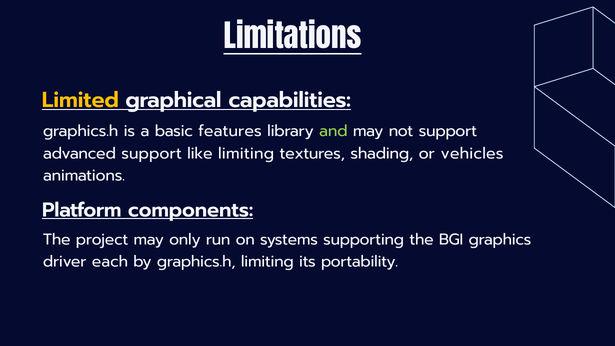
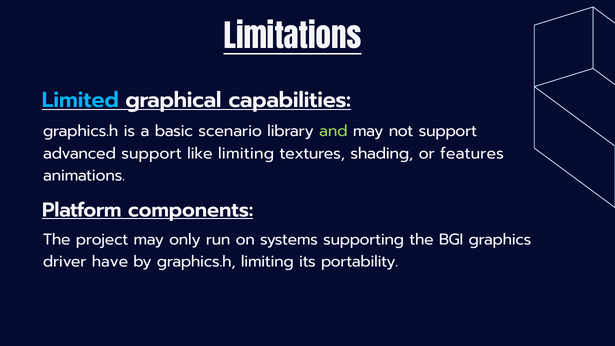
Limited colour: yellow -> light blue
features: features -> scenario
vehicles: vehicles -> features
each: each -> have
